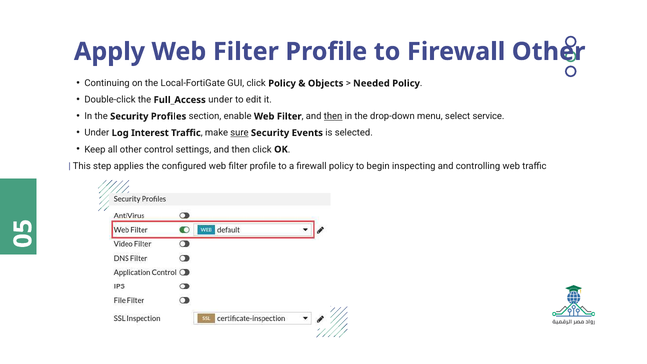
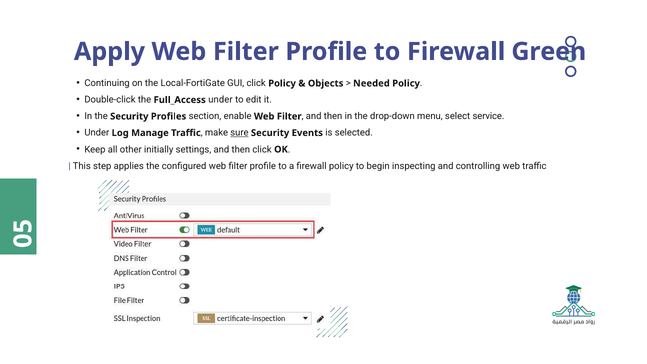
Firewall Other: Other -> Green
then at (333, 116) underline: present -> none
Interest: Interest -> Manage
control: control -> initially
